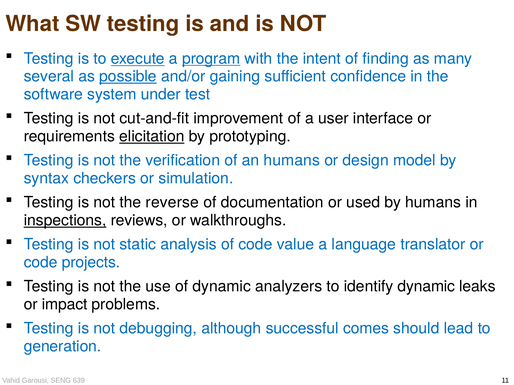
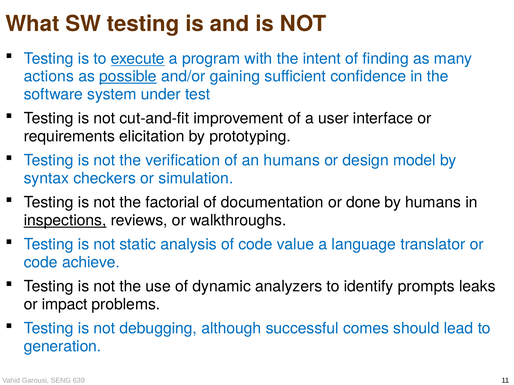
program underline: present -> none
several: several -> actions
elicitation underline: present -> none
reverse: reverse -> factorial
used: used -> done
projects: projects -> achieve
identify dynamic: dynamic -> prompts
